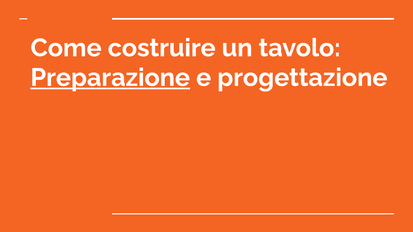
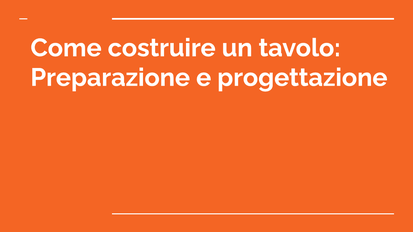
Preparazione underline: present -> none
